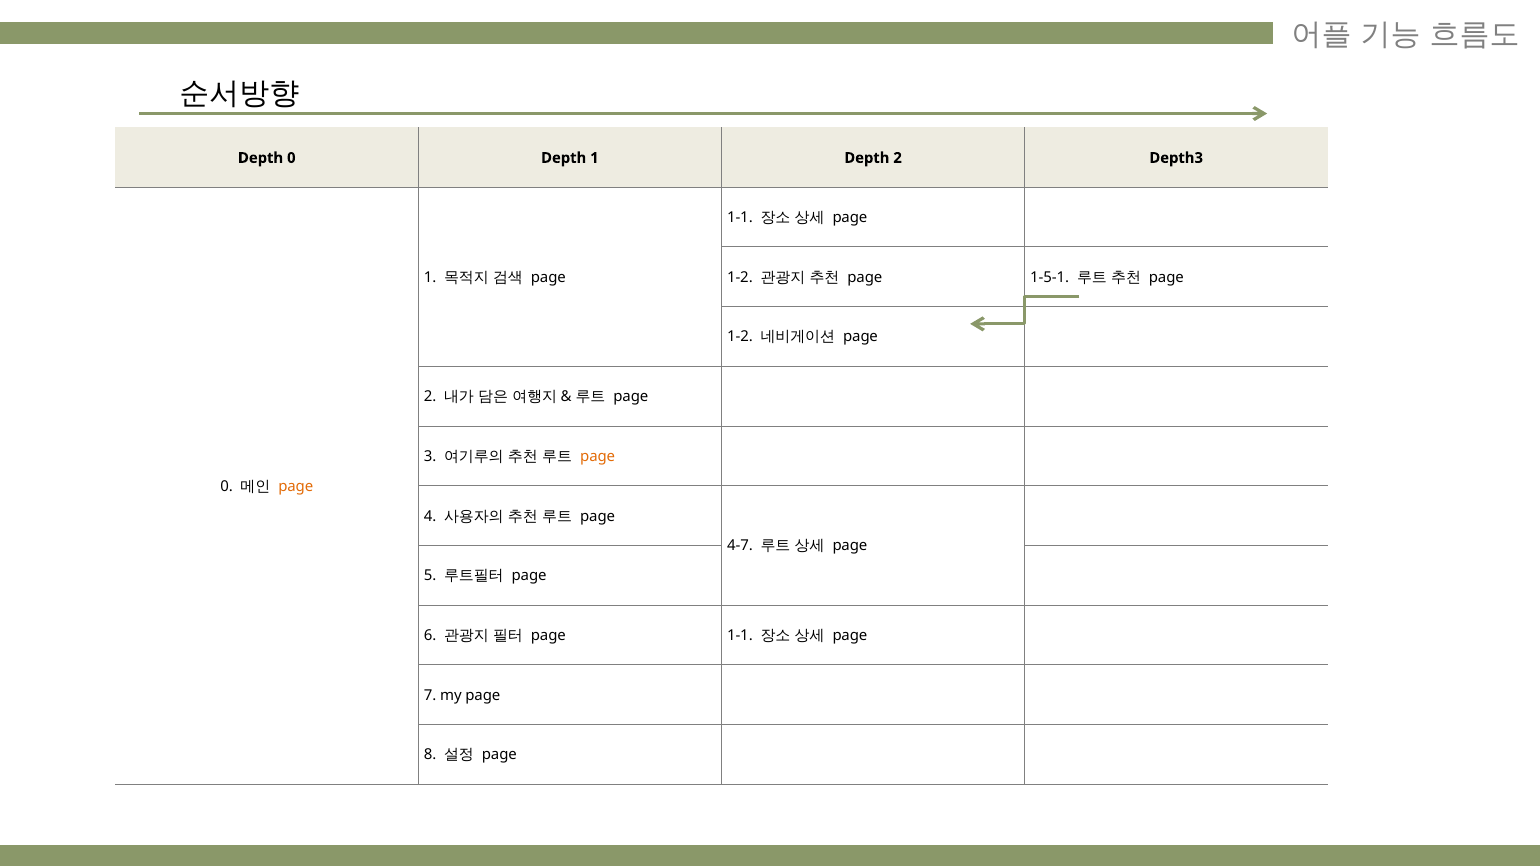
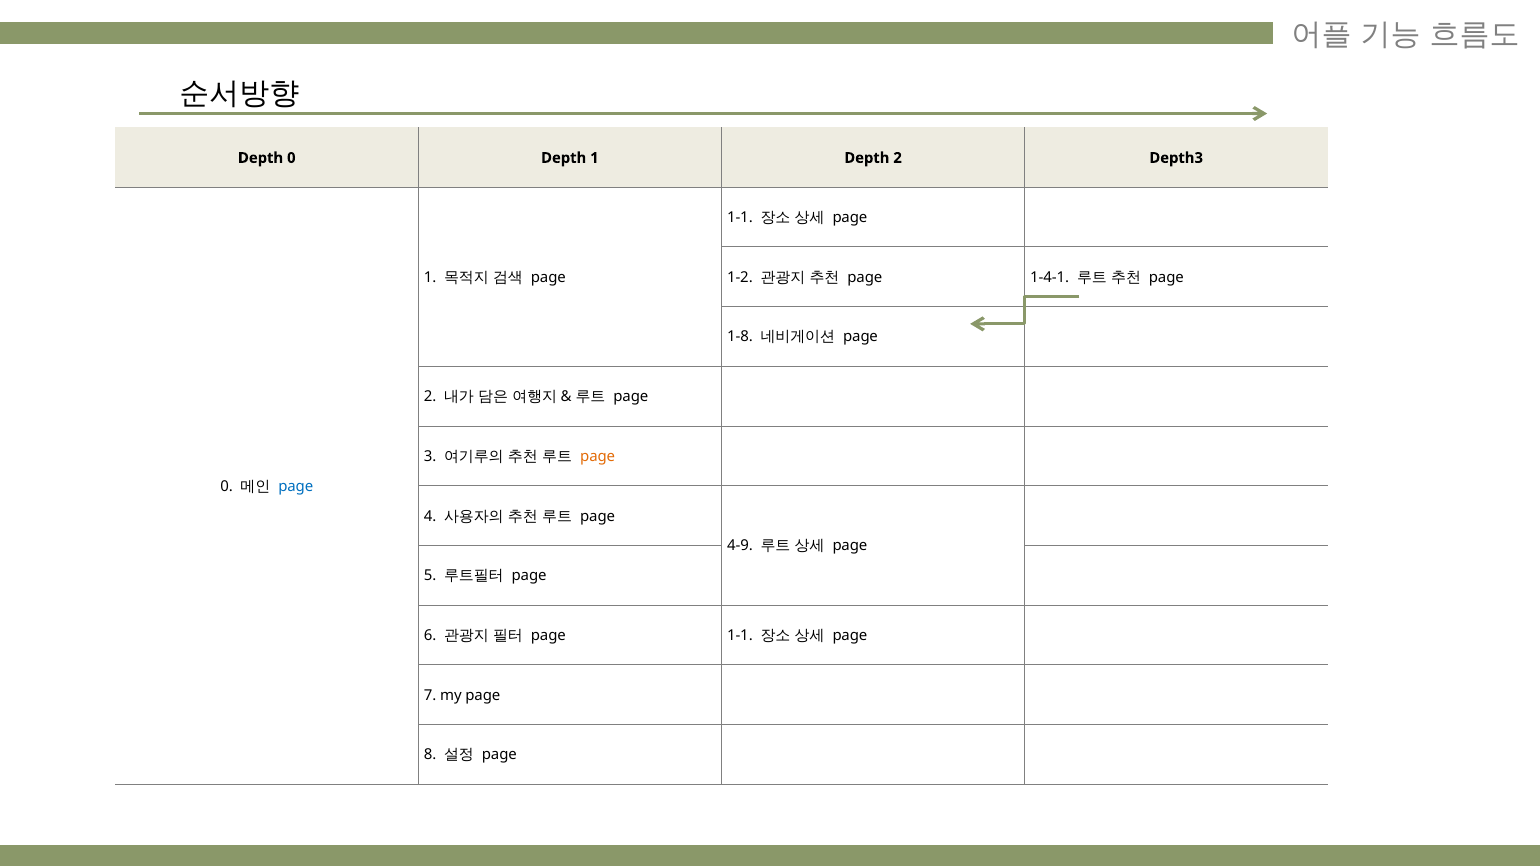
1-5-1: 1-5-1 -> 1-4-1
1-2 at (740, 337): 1-2 -> 1-8
page at (296, 486) colour: orange -> blue
4-7: 4-7 -> 4-9
